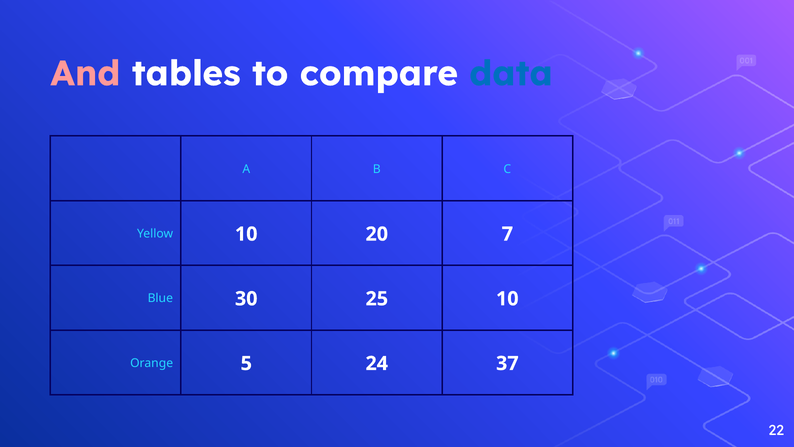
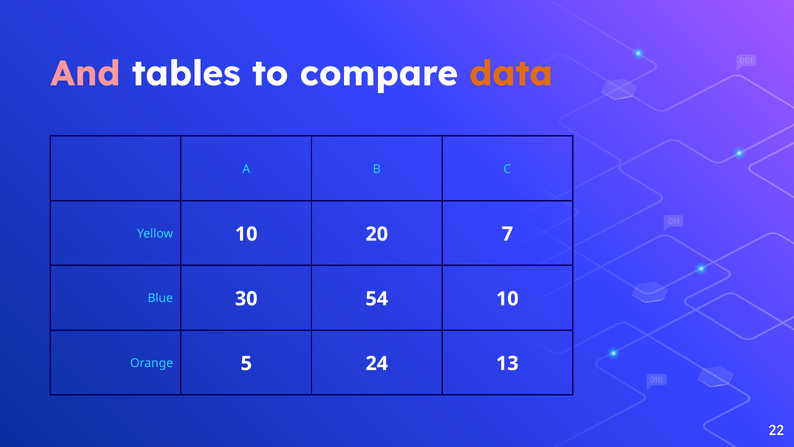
data colour: blue -> orange
25: 25 -> 54
37: 37 -> 13
